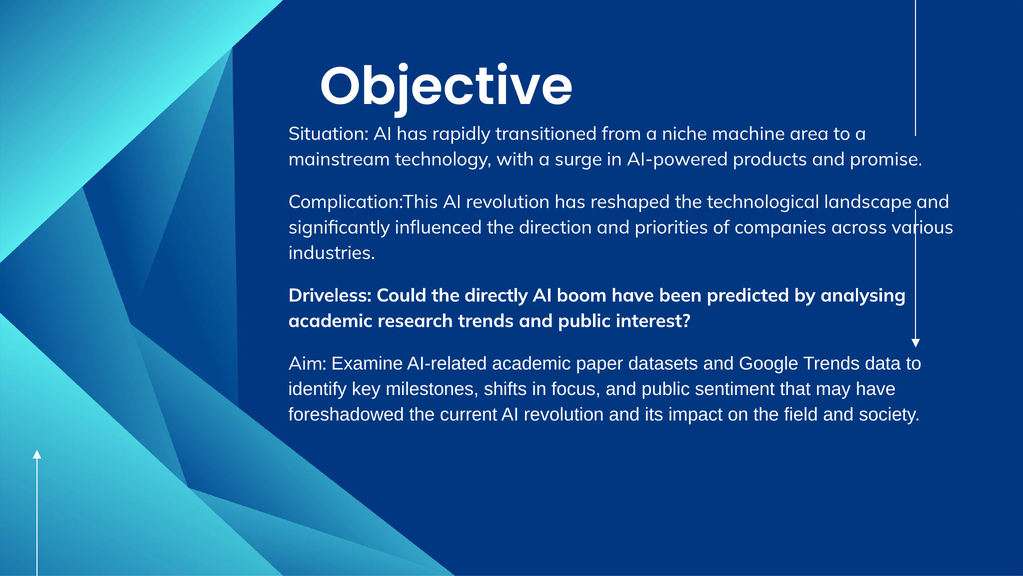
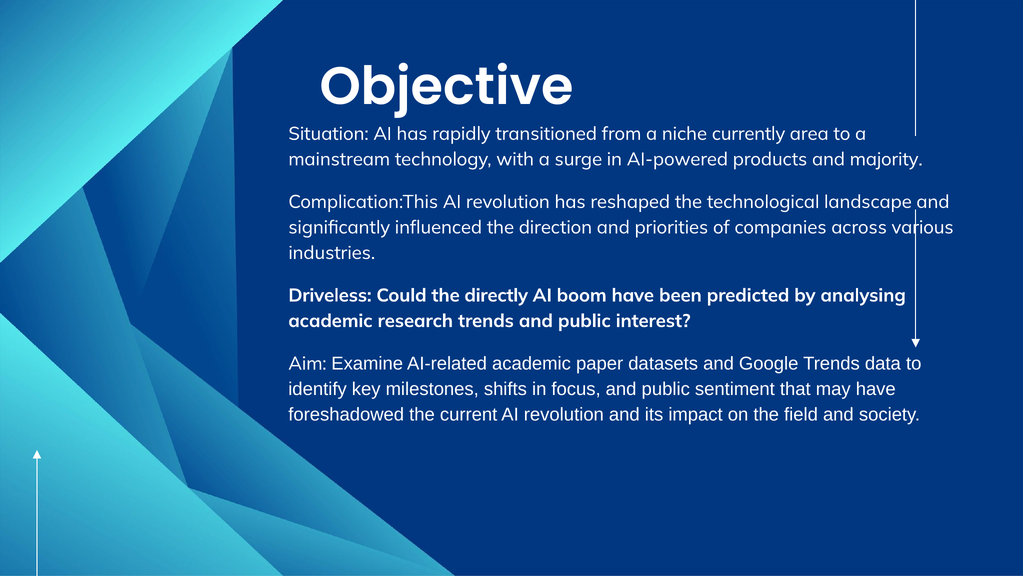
machine: machine -> currently
promise: promise -> majority
